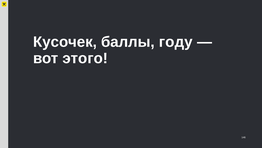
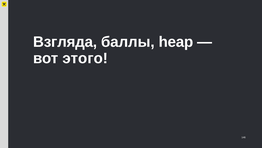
Кусочек: Кусочек -> Взгляда
году: году -> heap
